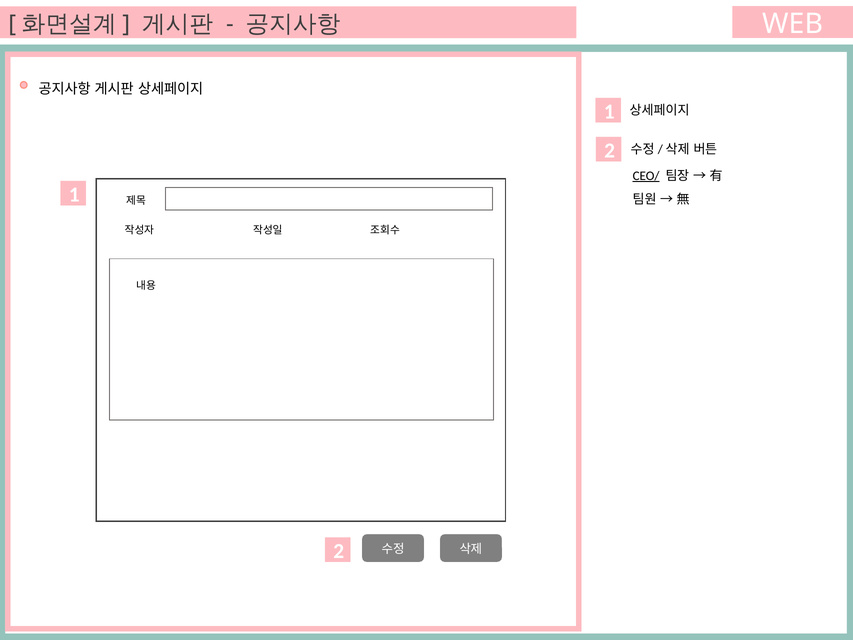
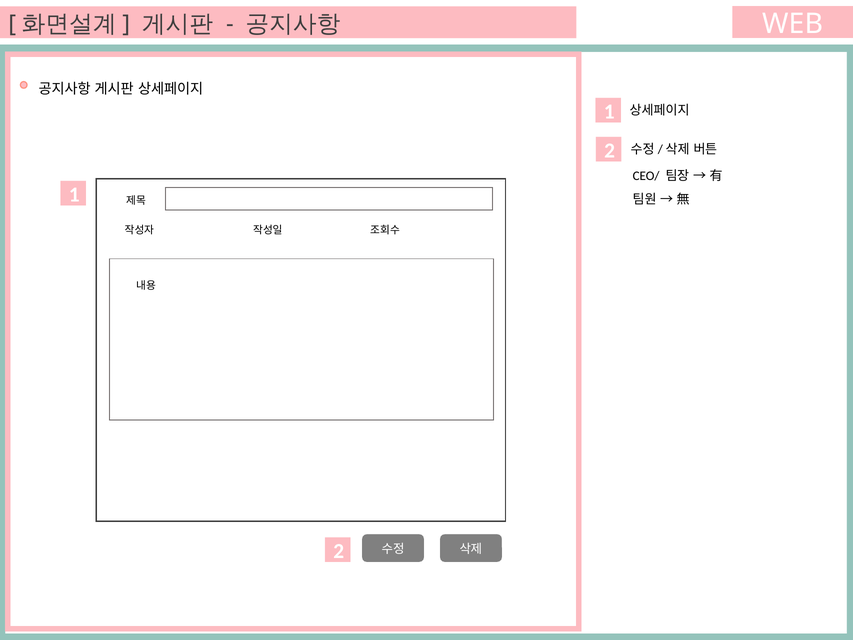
CEO/ underline: present -> none
